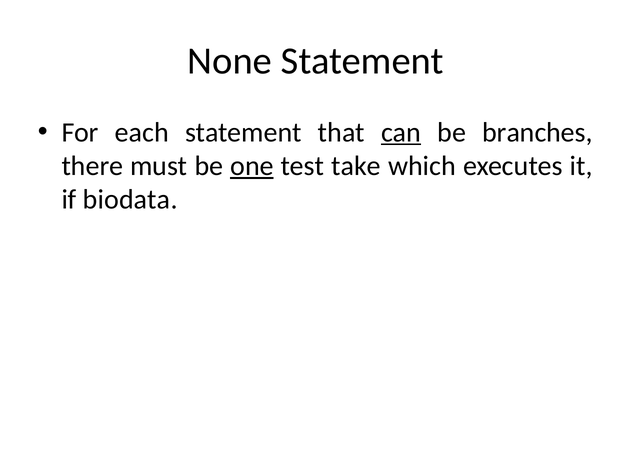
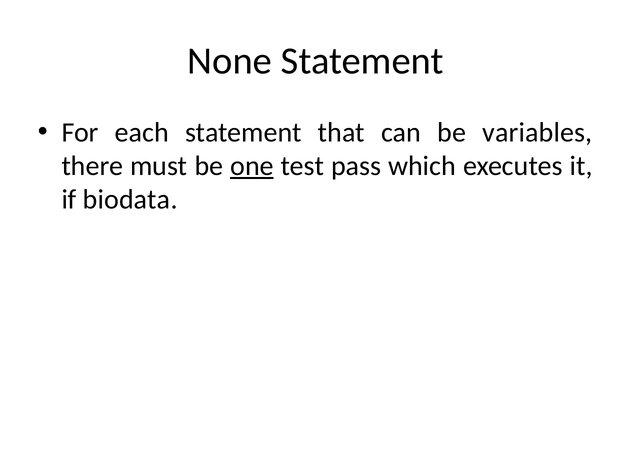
can underline: present -> none
branches: branches -> variables
take: take -> pass
